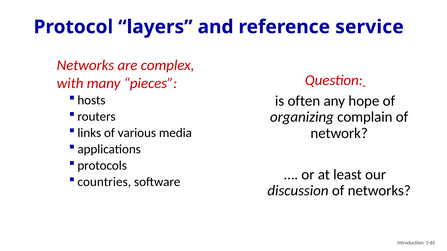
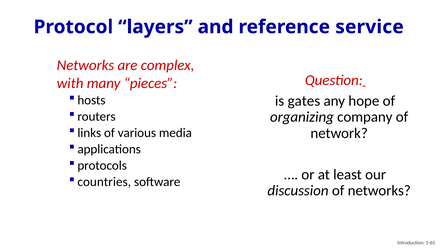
often: often -> gates
complain: complain -> company
